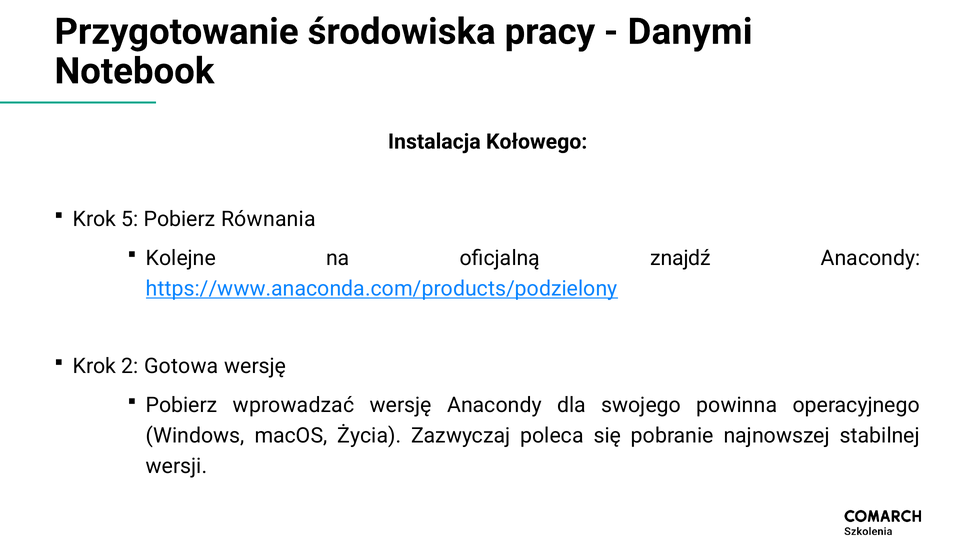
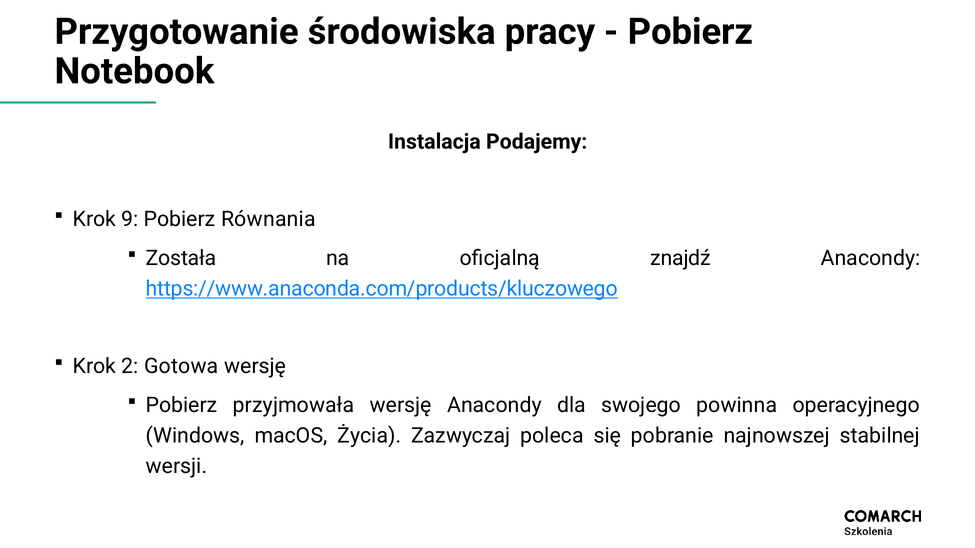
Danymi at (690, 32): Danymi -> Pobierz
Kołowego: Kołowego -> Podajemy
5: 5 -> 9
Kolejne: Kolejne -> Została
https://www.anaconda.com/products/podzielony: https://www.anaconda.com/products/podzielony -> https://www.anaconda.com/products/kluczowego
wprowadzać: wprowadzać -> przyjmowała
